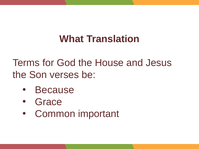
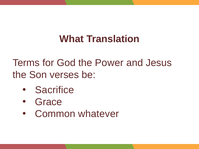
House: House -> Power
Because: Because -> Sacrifice
important: important -> whatever
